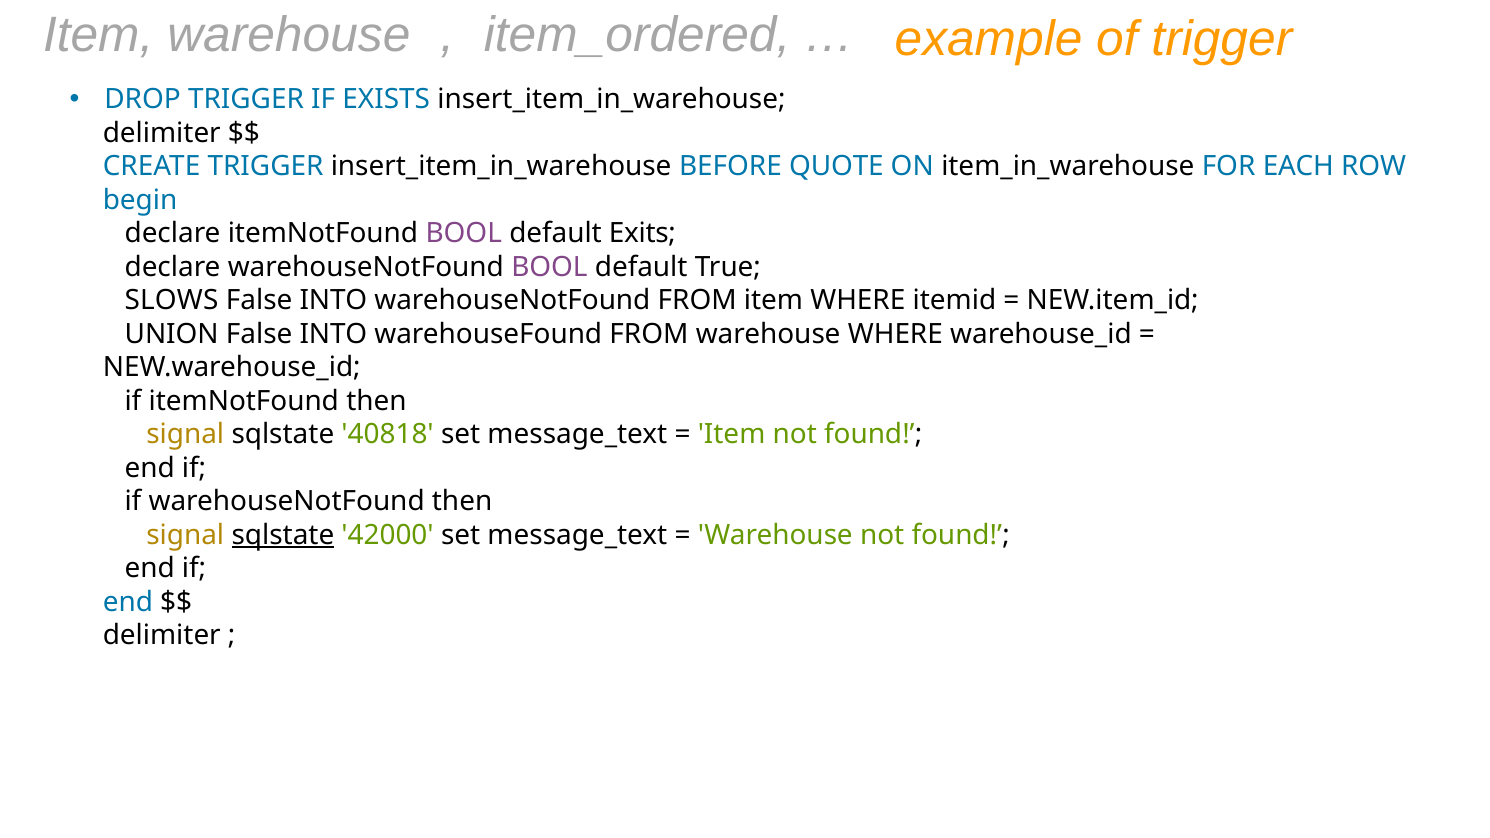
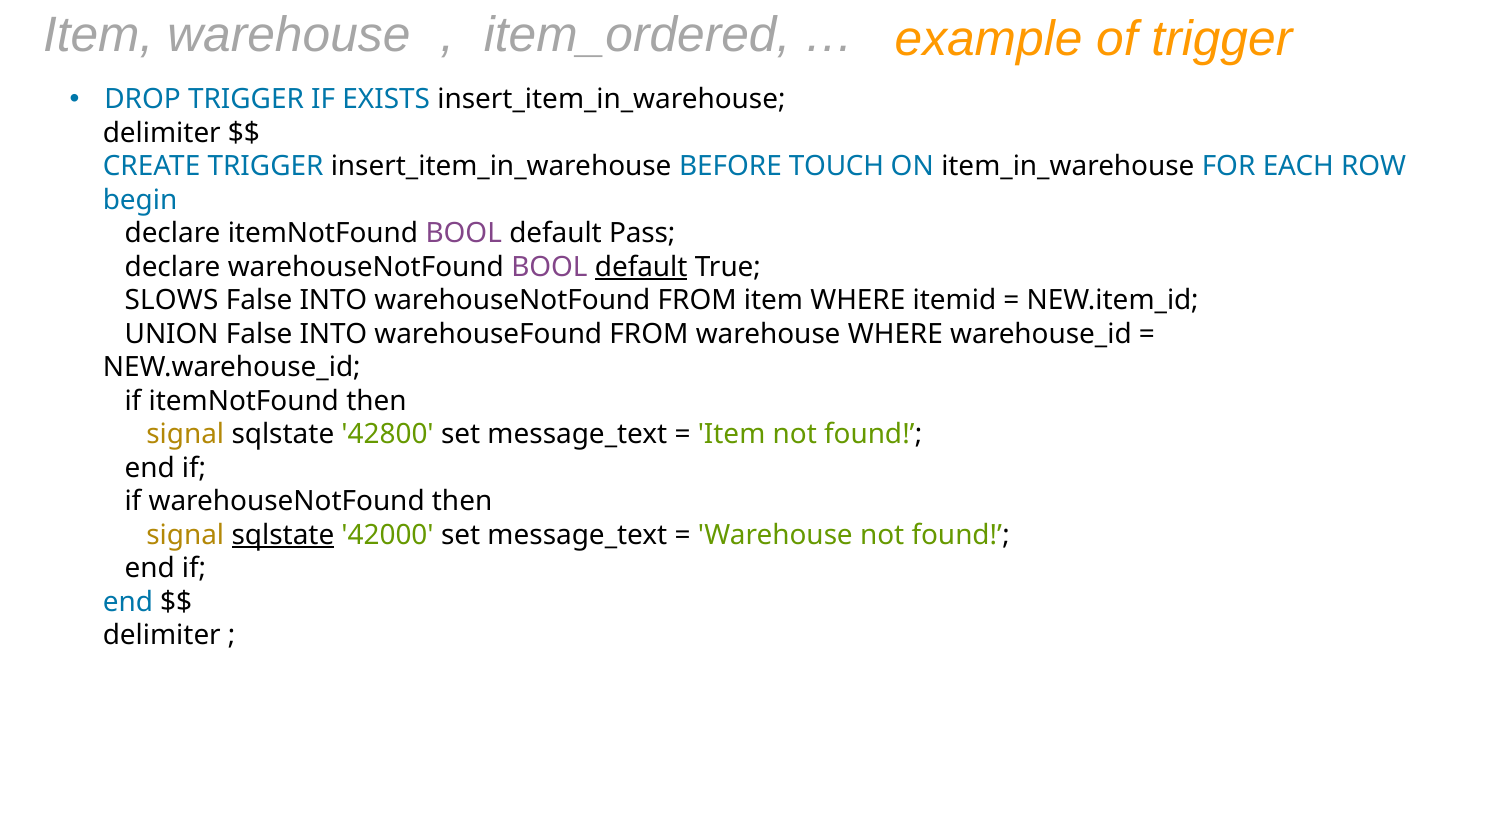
QUOTE: QUOTE -> TOUCH
Exits: Exits -> Pass
default at (641, 267) underline: none -> present
40818: 40818 -> 42800
